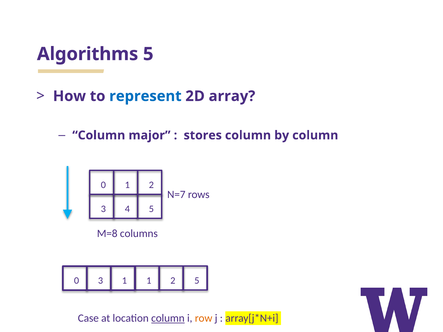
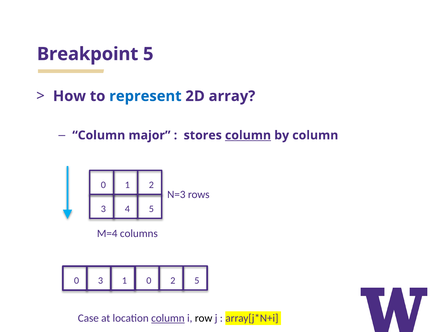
Algorithms: Algorithms -> Breakpoint
column at (248, 135) underline: none -> present
N=7: N=7 -> N=3
M=8: M=8 -> M=4
1 at (149, 281): 1 -> 0
row colour: orange -> black
